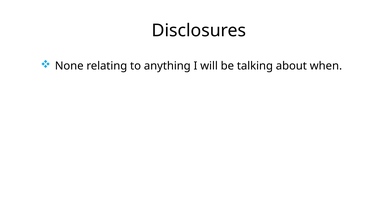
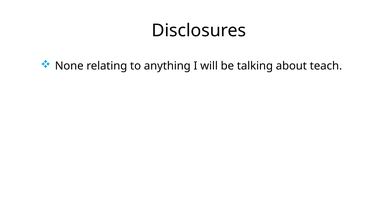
when: when -> teach
